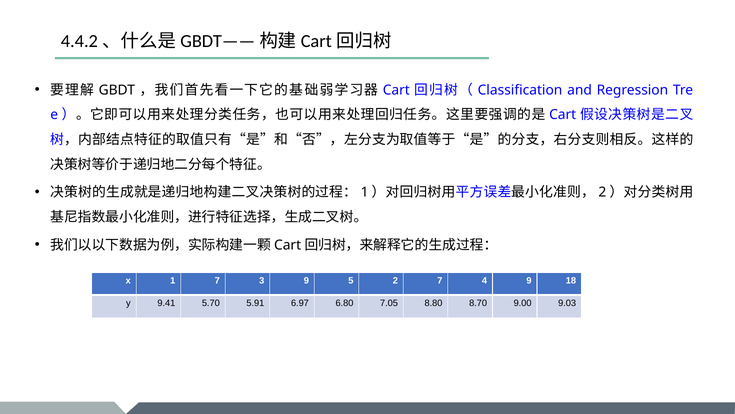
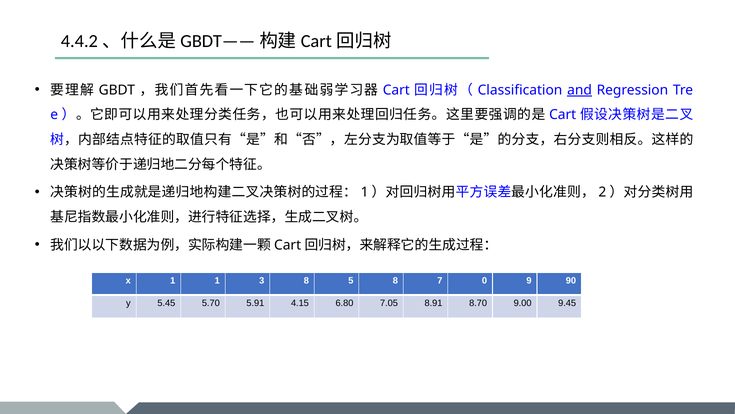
and underline: none -> present
1 7: 7 -> 1
3 9: 9 -> 8
5 2: 2 -> 8
4: 4 -> 0
18: 18 -> 90
9.41: 9.41 -> 5.45
6.97: 6.97 -> 4.15
8.80: 8.80 -> 8.91
9.03: 9.03 -> 9.45
